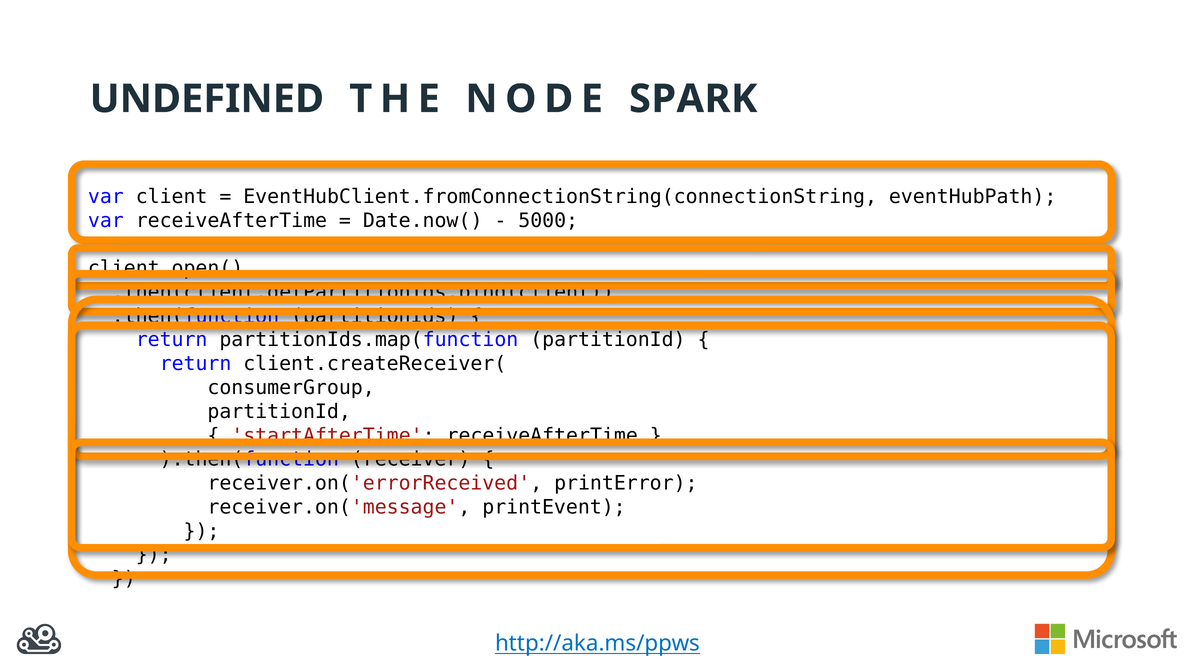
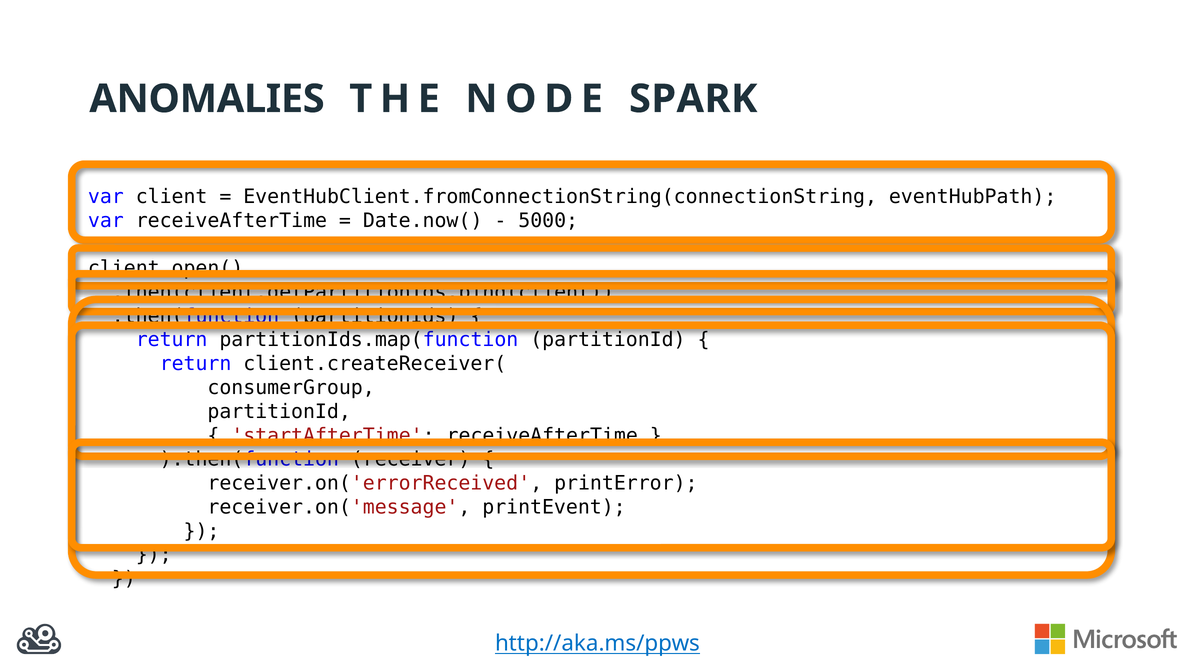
UNDEFINED: UNDEFINED -> ANOMALIES
